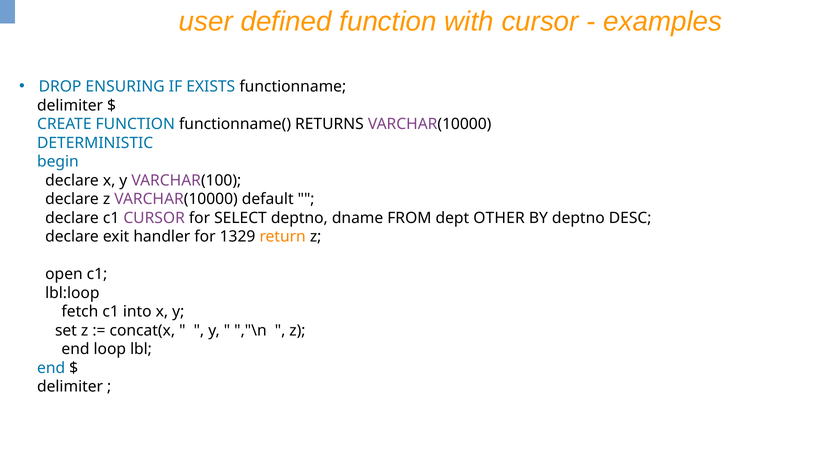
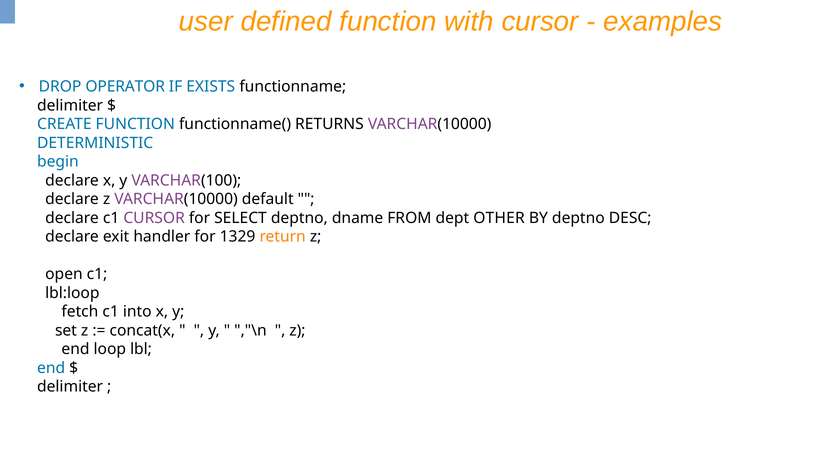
ENSURING: ENSURING -> OPERATOR
